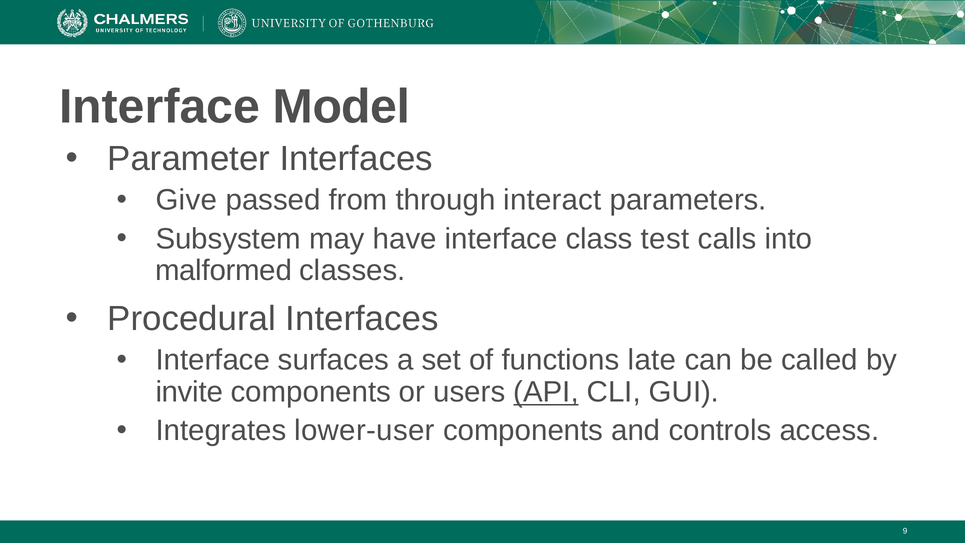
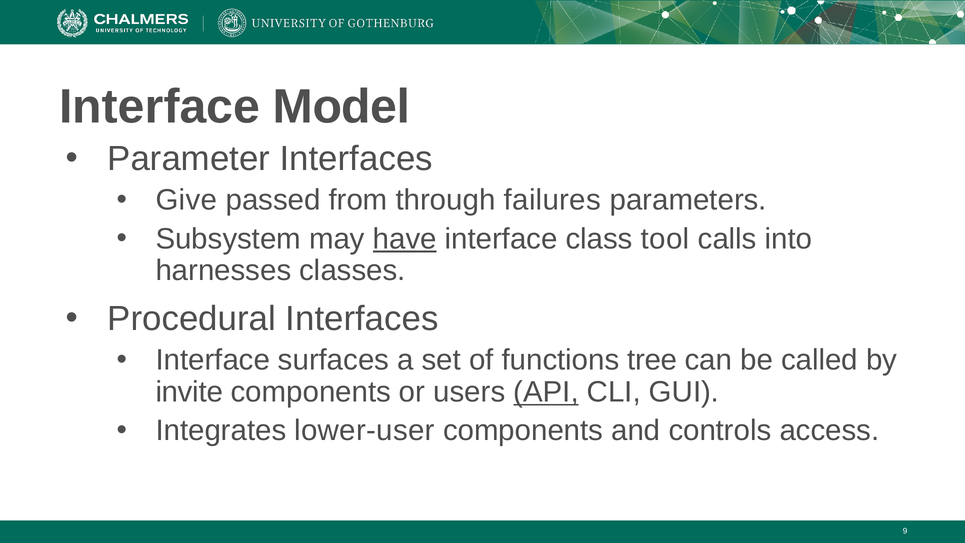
interact: interact -> failures
have underline: none -> present
test: test -> tool
malformed: malformed -> harnesses
late: late -> tree
